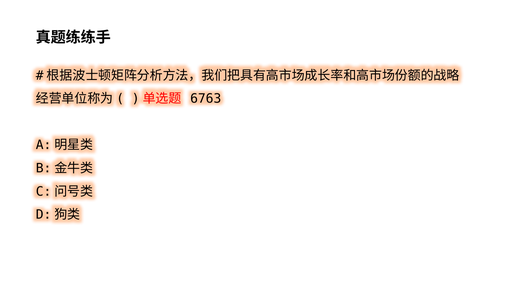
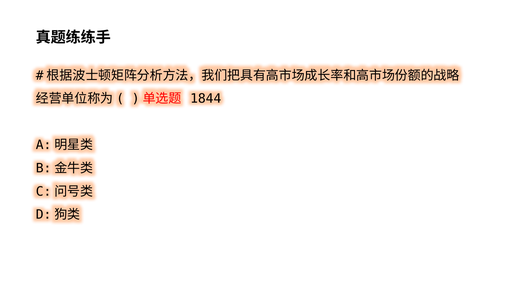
6763: 6763 -> 1844
